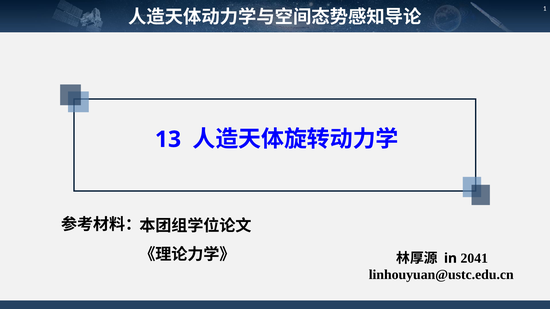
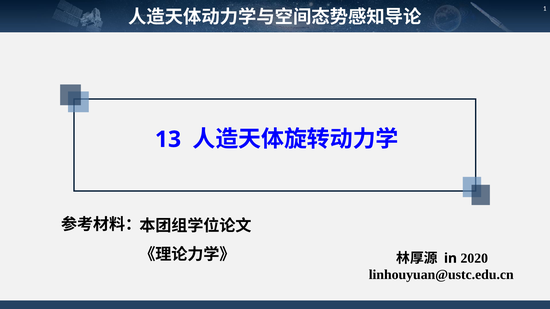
2041: 2041 -> 2020
